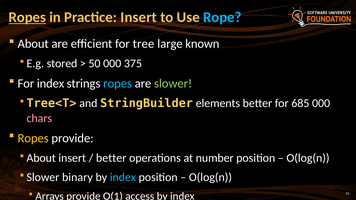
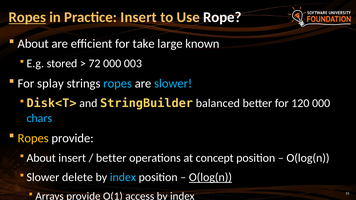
Rope colour: light blue -> white
tree: tree -> take
50: 50 -> 72
375: 375 -> 003
For index: index -> splay
slower at (173, 84) colour: light green -> light blue
Tree<T>: Tree<T> -> Disk<T>
elements: elements -> balanced
685: 685 -> 120
chars colour: pink -> light blue
number: number -> concept
binary: binary -> delete
O(log(n at (210, 178) underline: none -> present
